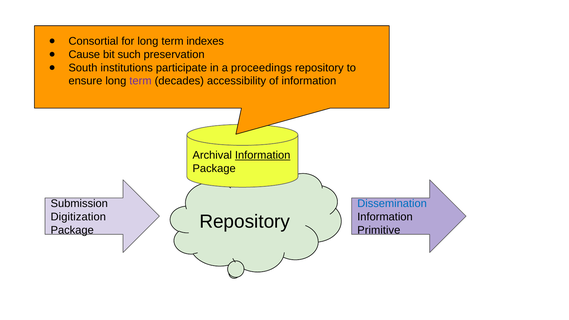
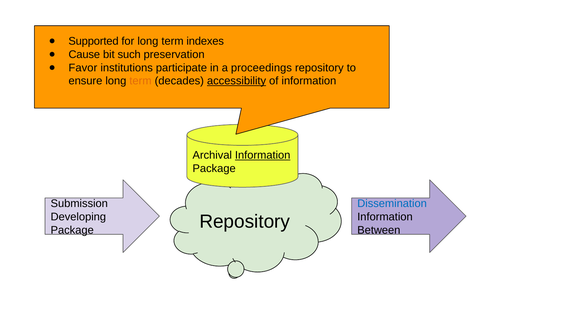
Consortial: Consortial -> Supported
South: South -> Favor
term at (140, 81) colour: purple -> orange
accessibility underline: none -> present
Digitization: Digitization -> Developing
Primitive: Primitive -> Between
